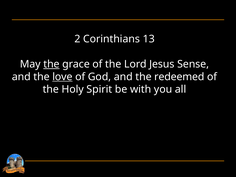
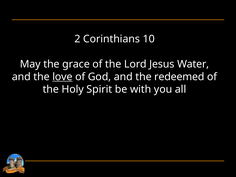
13: 13 -> 10
the at (51, 64) underline: present -> none
Sense: Sense -> Water
